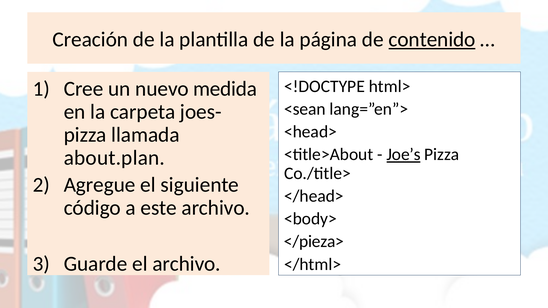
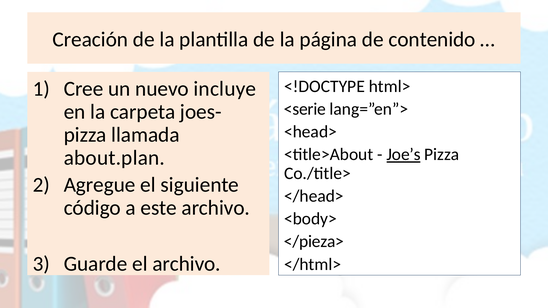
contenido underline: present -> none
medida: medida -> incluye
<sean: <sean -> <serie
